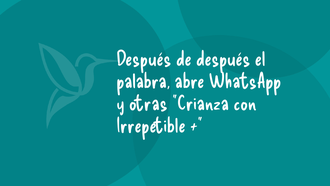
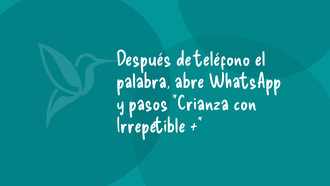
de después: después -> teléfono
otras: otras -> pasos
